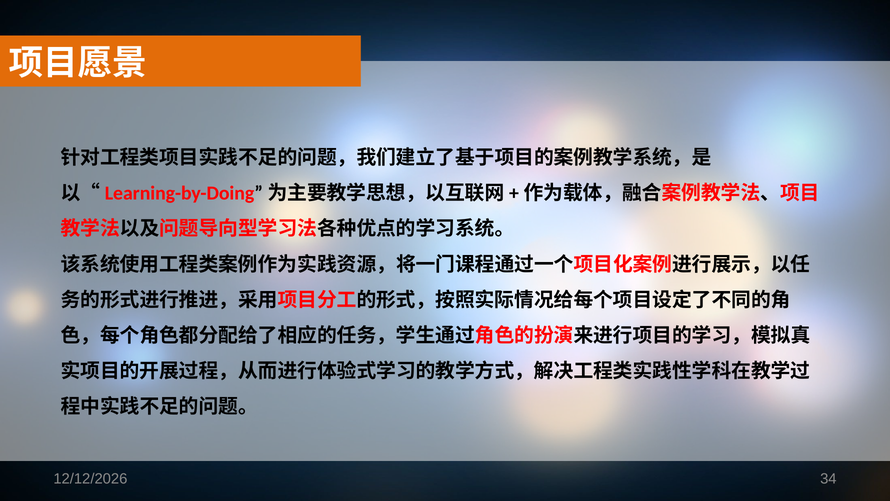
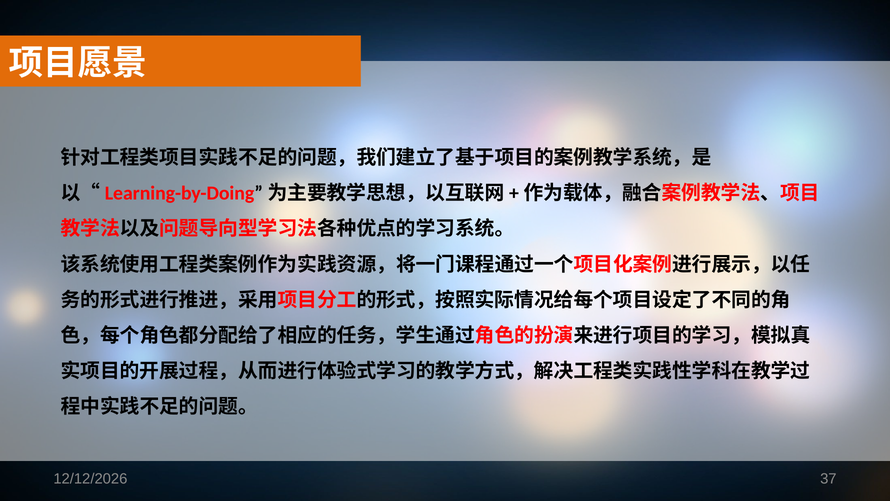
34: 34 -> 37
